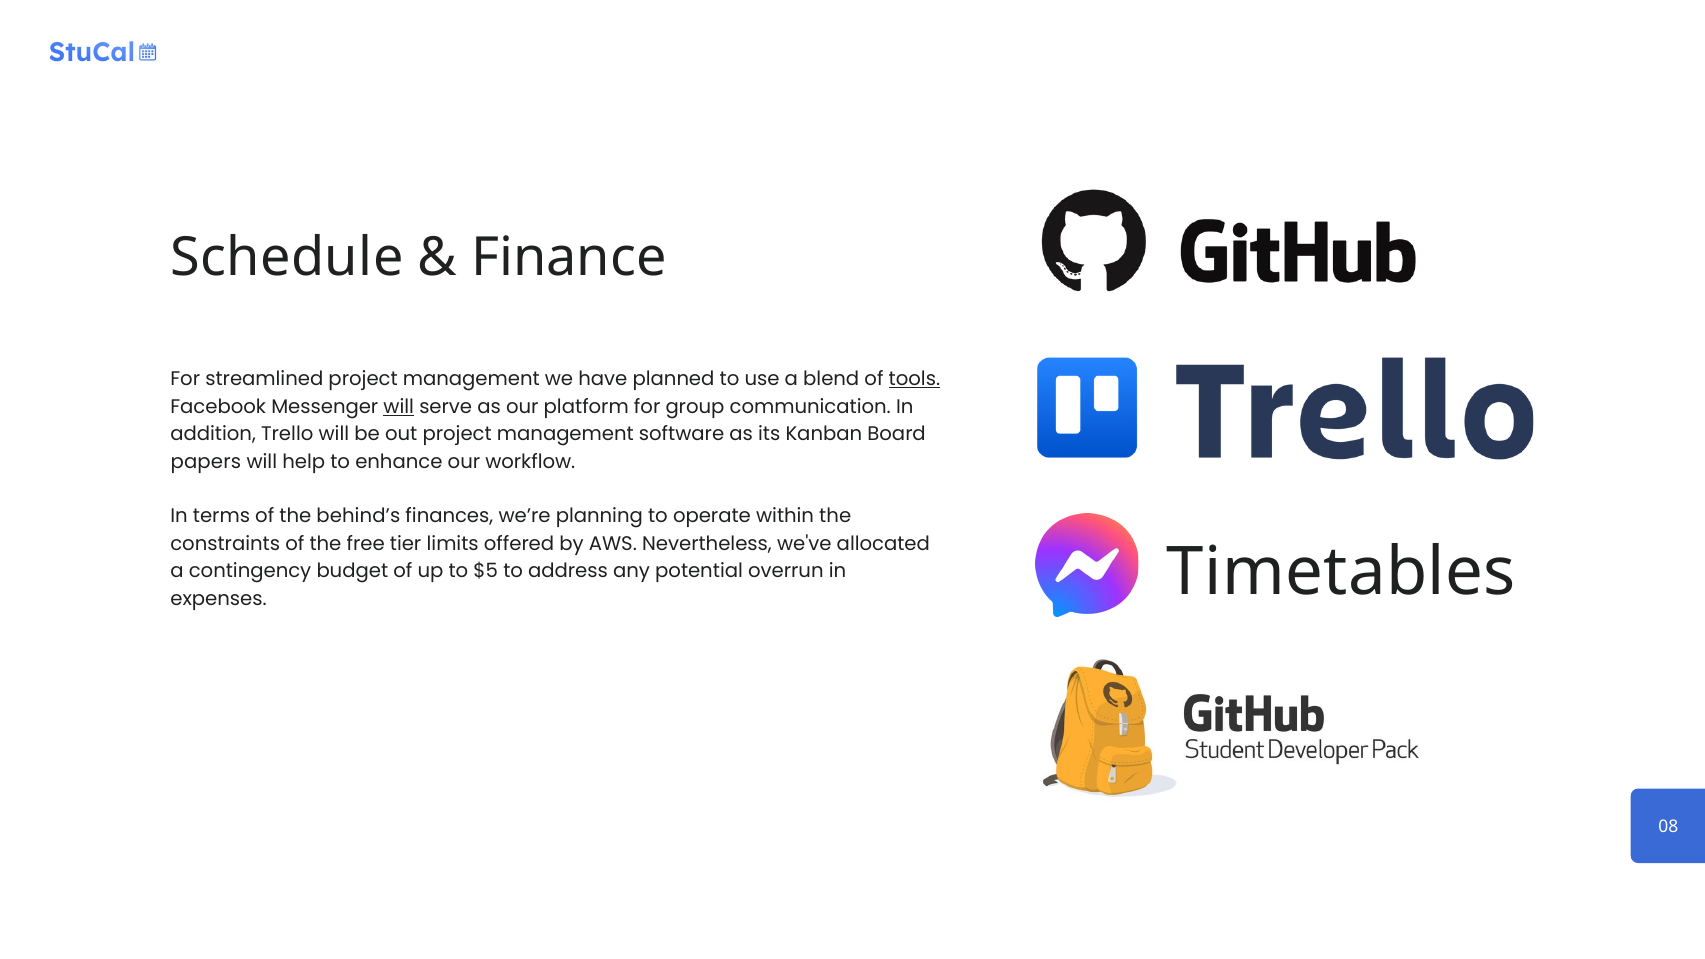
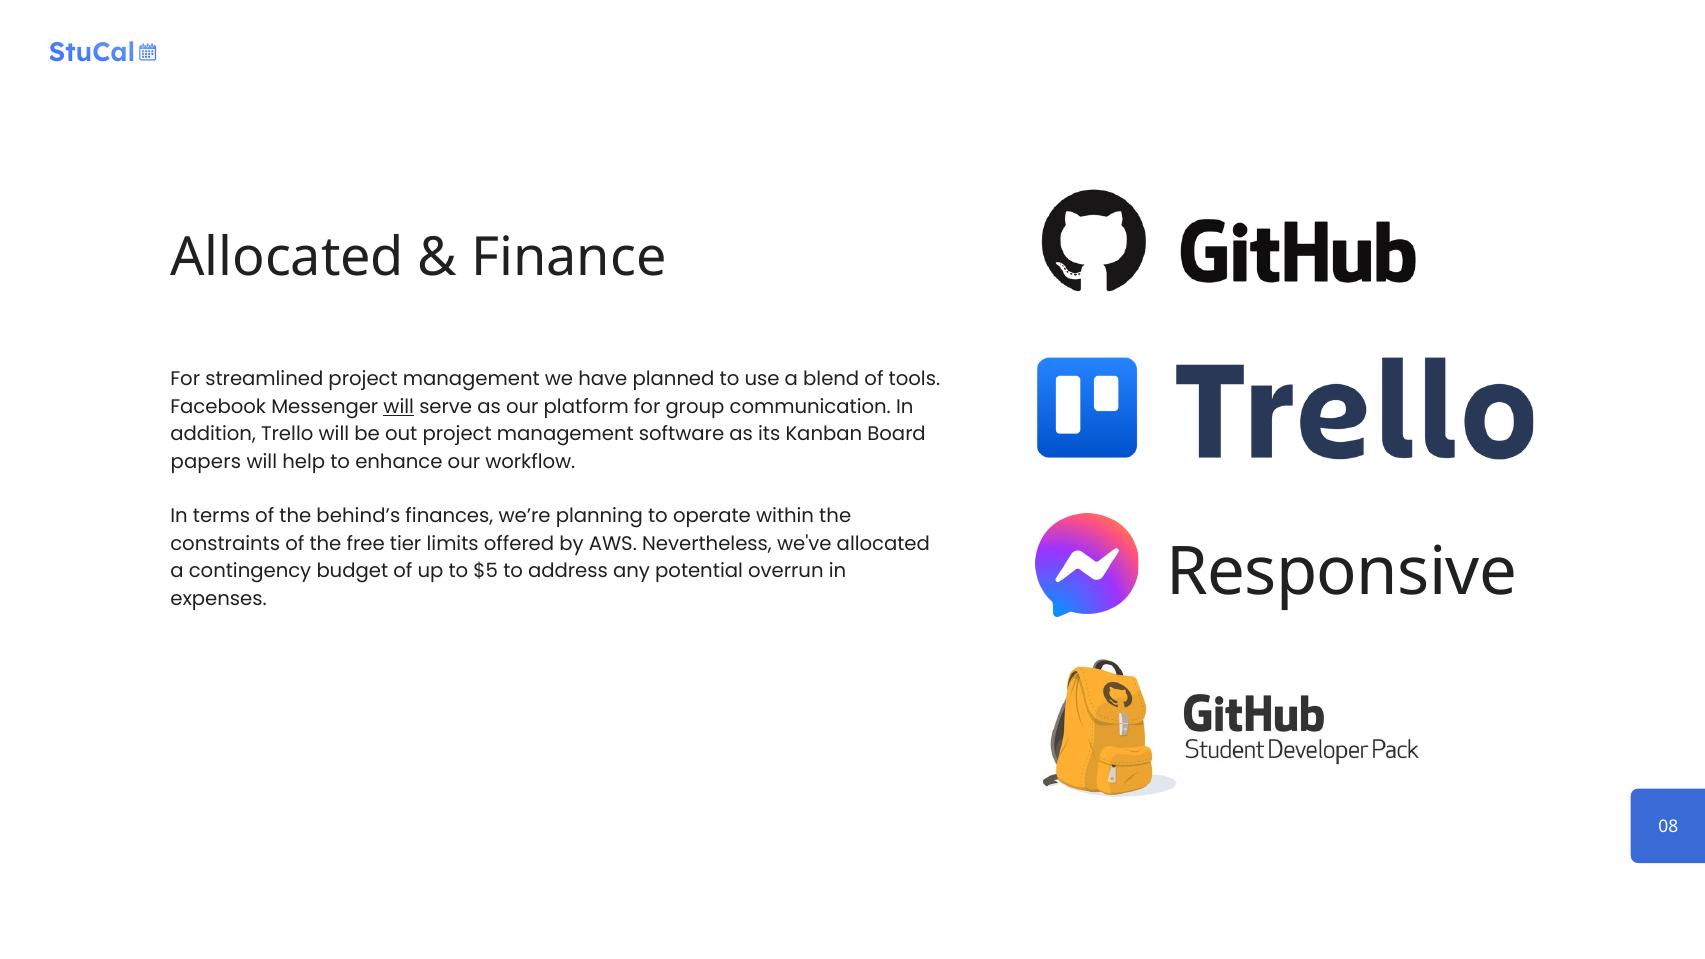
Schedule at (287, 257): Schedule -> Allocated
tools underline: present -> none
Timetables: Timetables -> Responsive
